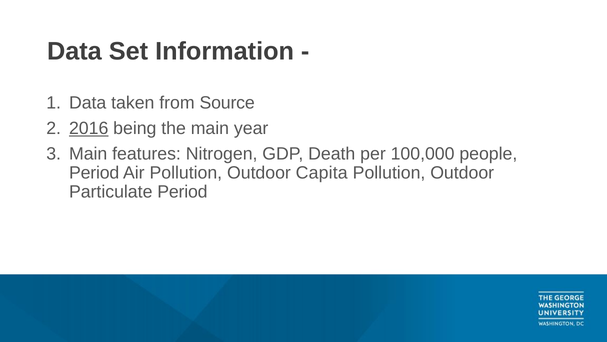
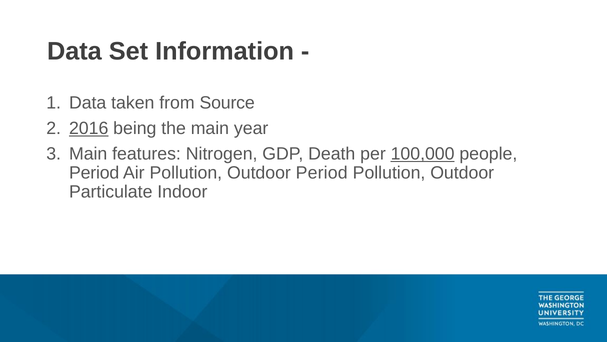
100,000 underline: none -> present
Outdoor Capita: Capita -> Period
Particulate Period: Period -> Indoor
